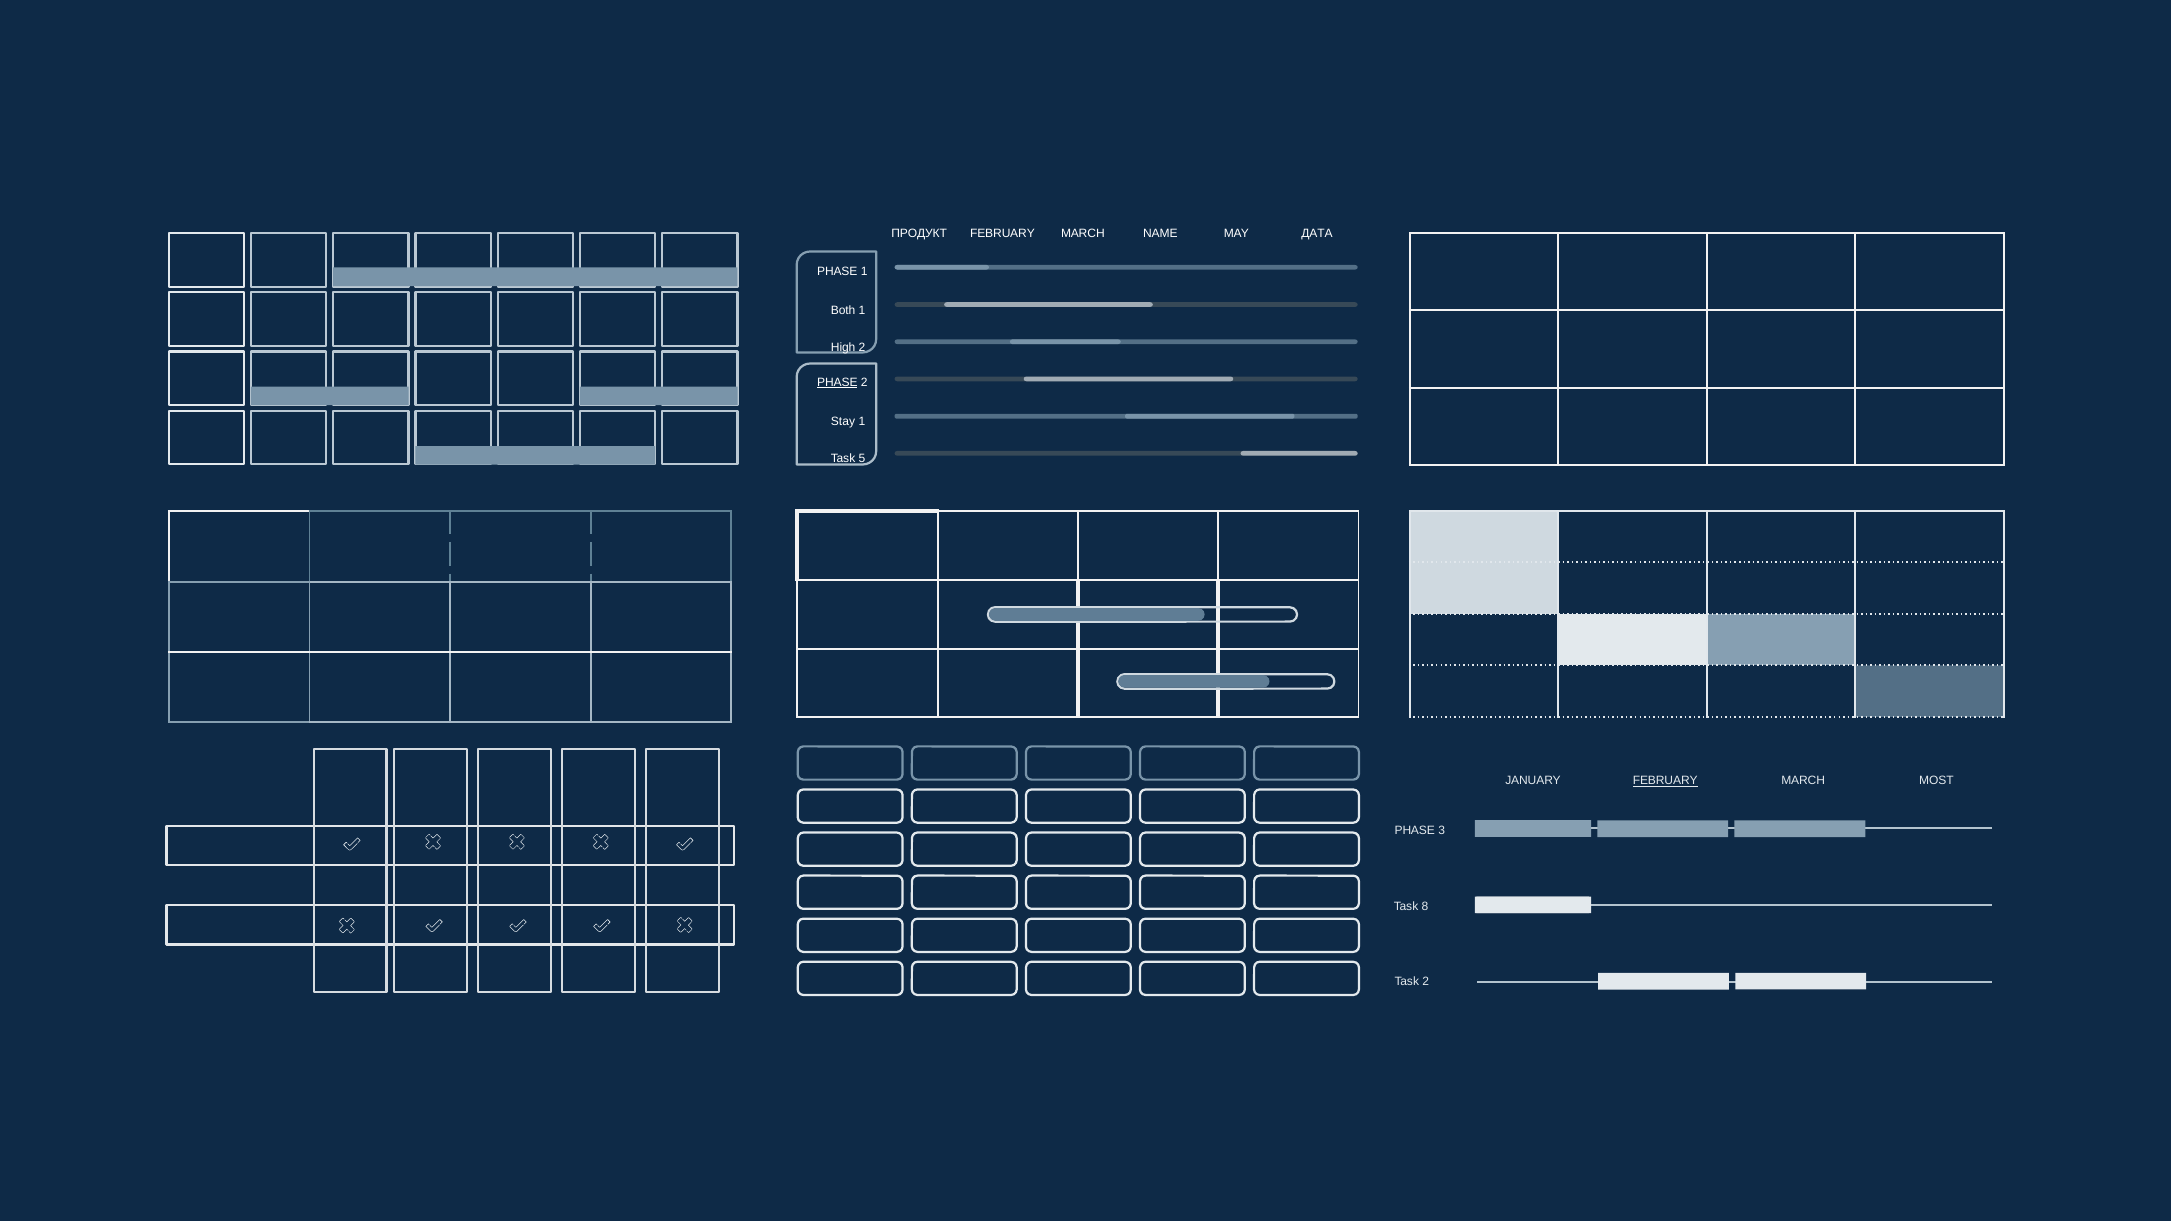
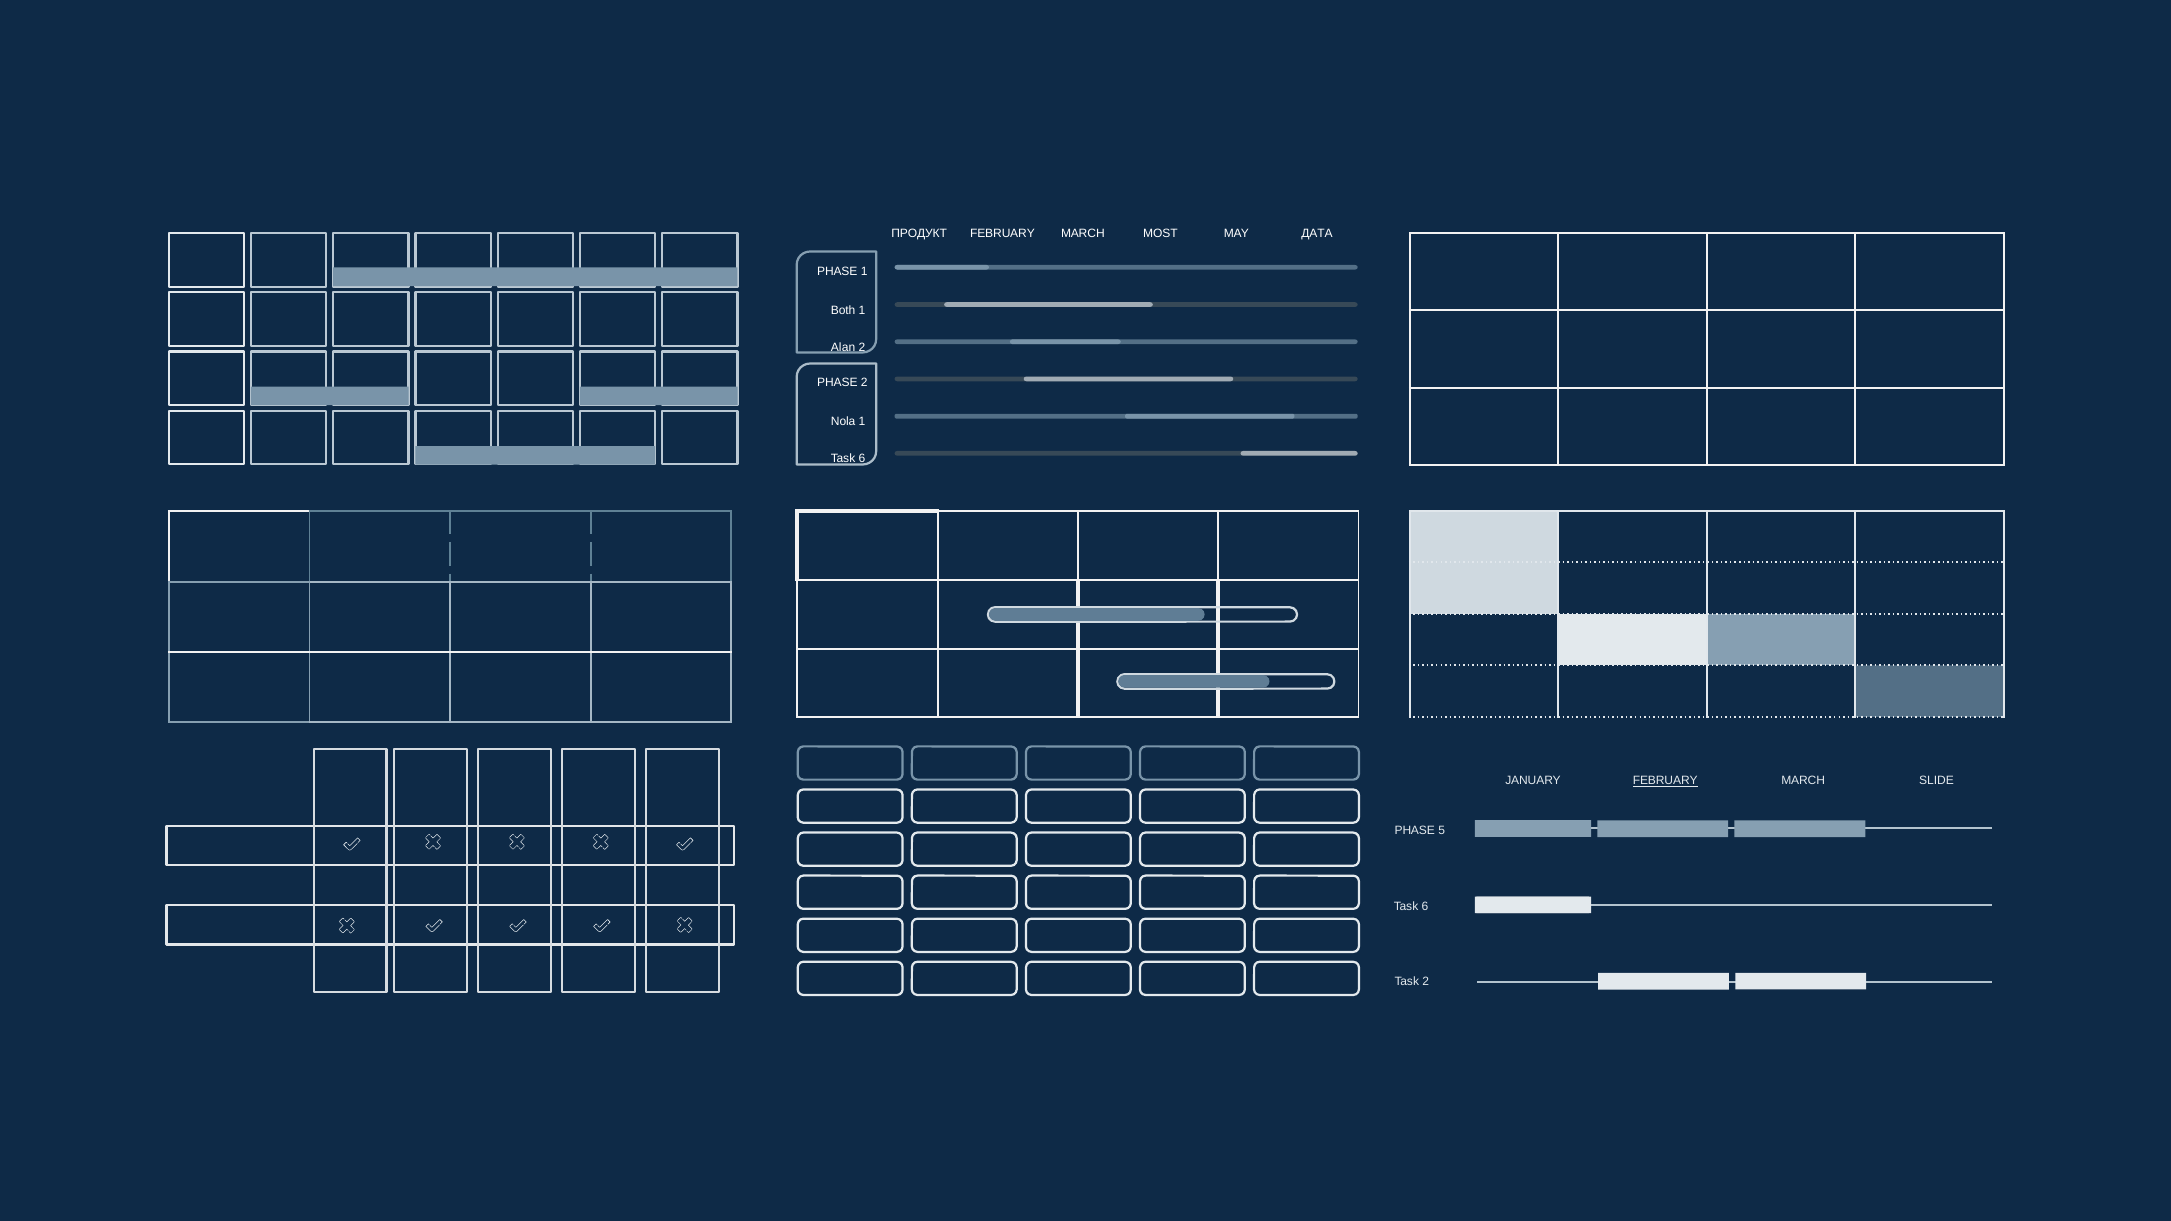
NAME: NAME -> MOST
High: High -> Alan
PHASE at (837, 382) underline: present -> none
Stay: Stay -> Nola
5 at (862, 459): 5 -> 6
MOST: MOST -> SLIDE
3: 3 -> 5
8 at (1425, 907): 8 -> 6
